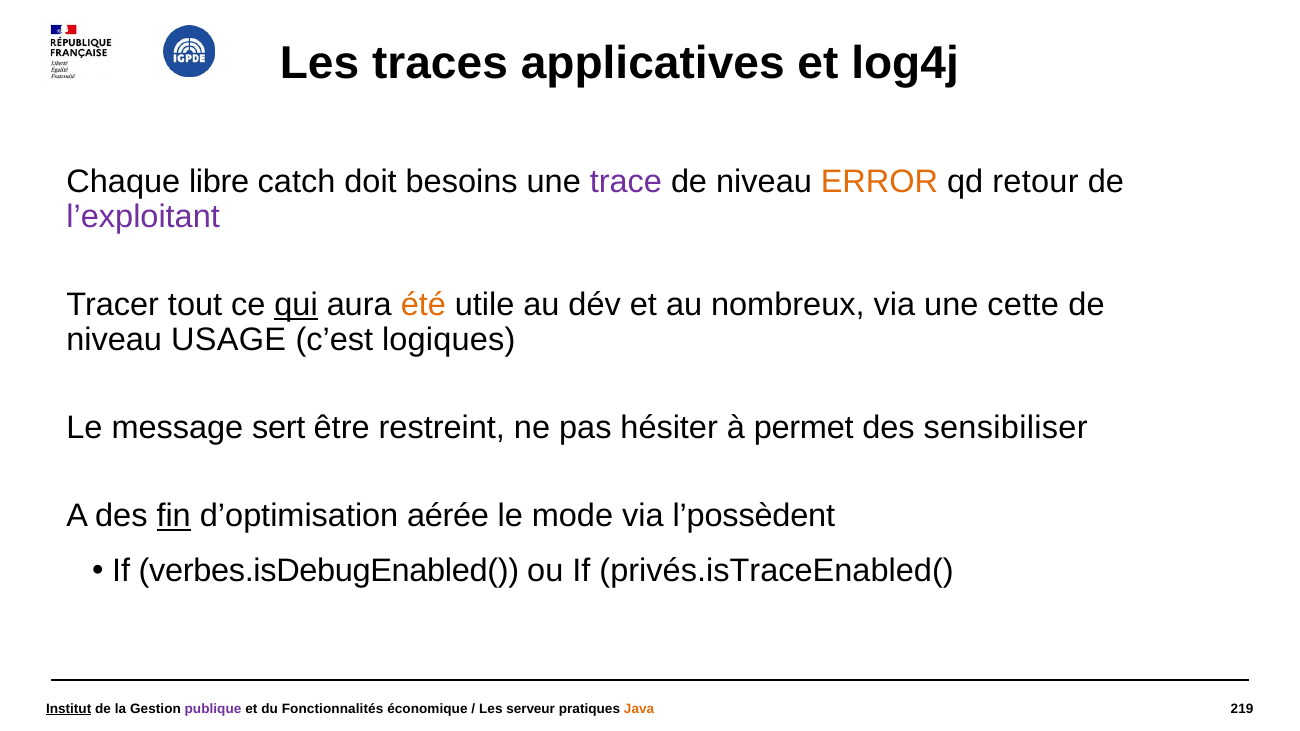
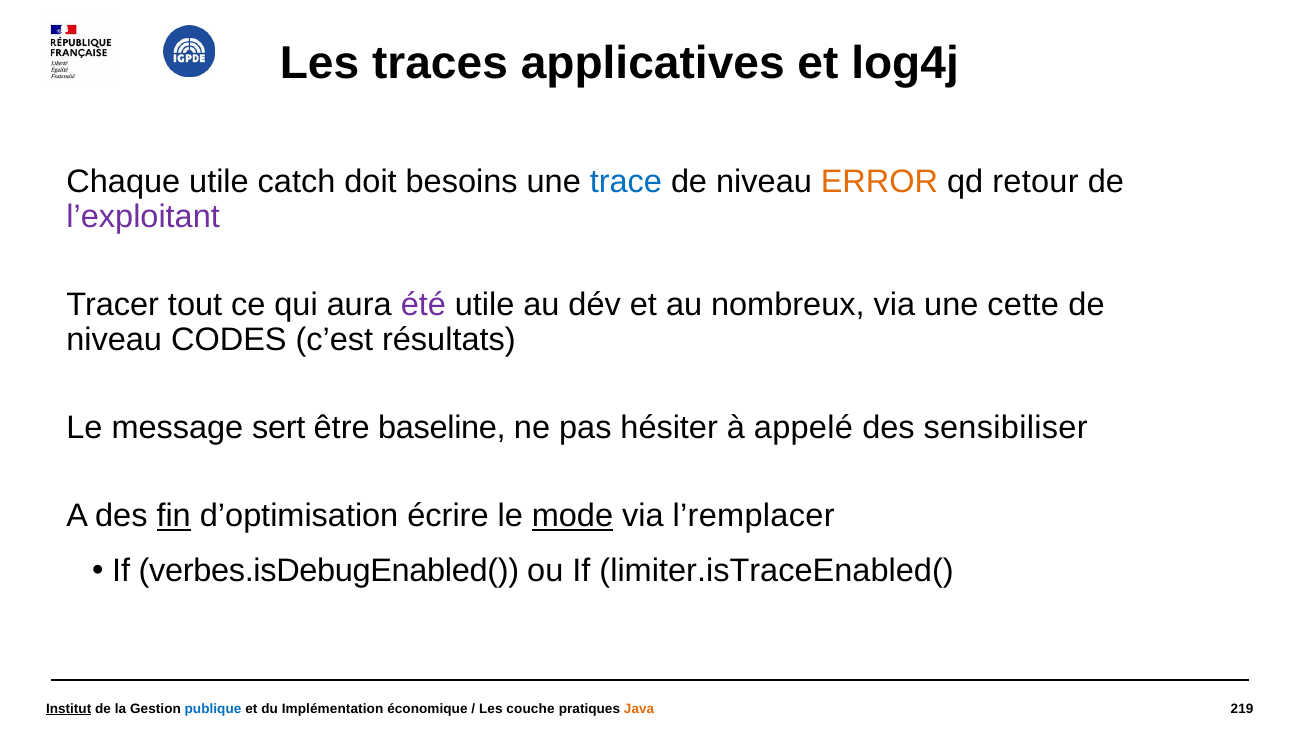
Chaque libre: libre -> utile
trace colour: purple -> blue
qui underline: present -> none
été colour: orange -> purple
USAGE: USAGE -> CODES
logiques: logiques -> résultats
restreint: restreint -> baseline
permet: permet -> appelé
aérée: aérée -> écrire
mode underline: none -> present
l’possèdent: l’possèdent -> l’remplacer
privés.isTraceEnabled(: privés.isTraceEnabled( -> limiter.isTraceEnabled(
publique colour: purple -> blue
Fonctionnalités: Fonctionnalités -> Implémentation
serveur: serveur -> couche
